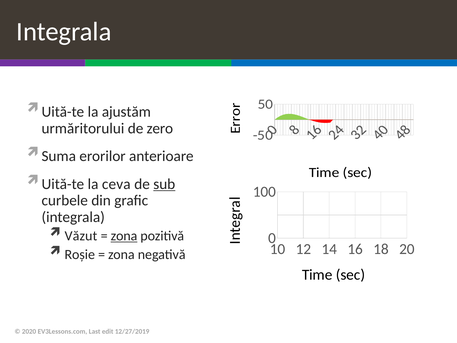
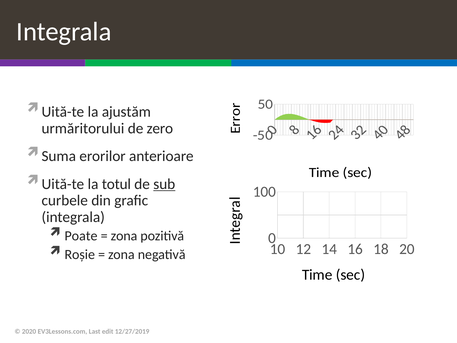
ceva: ceva -> totul
Văzut: Văzut -> Poate
zona at (124, 236) underline: present -> none
